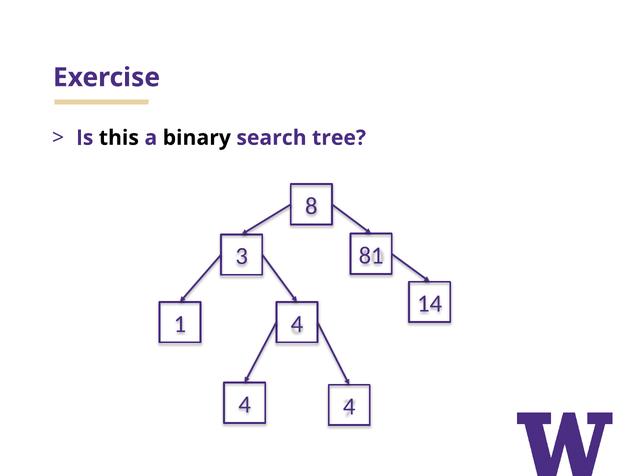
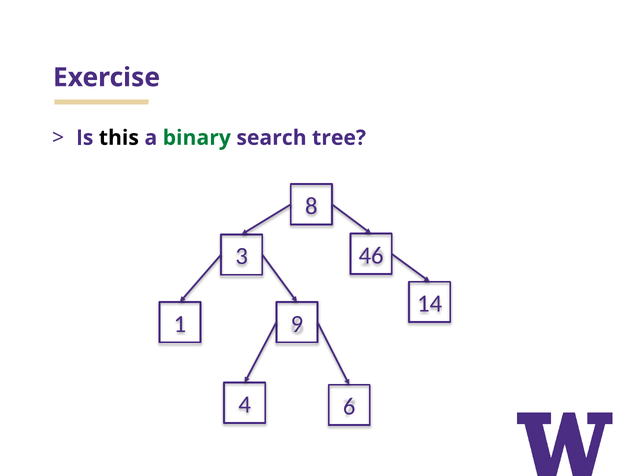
binary colour: black -> green
81: 81 -> 46
1 4: 4 -> 9
4 at (349, 407): 4 -> 6
